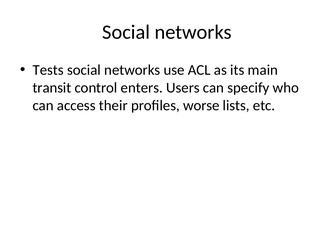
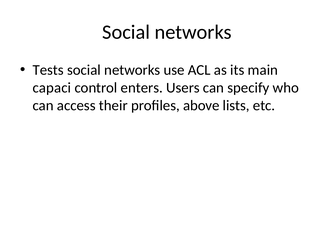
transit: transit -> capaci
worse: worse -> above
